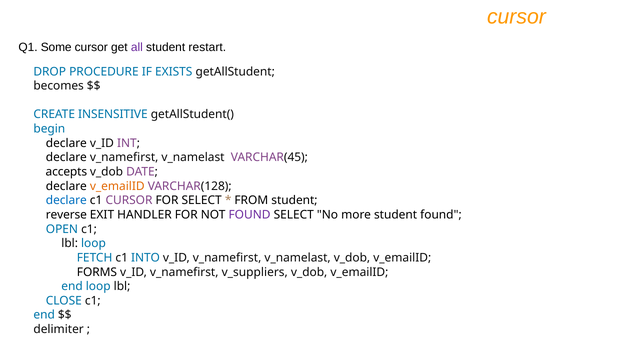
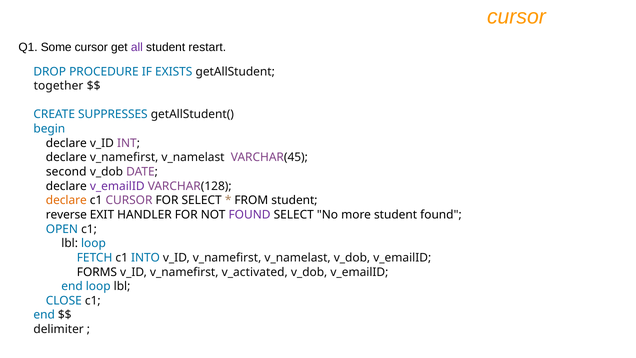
becomes: becomes -> together
INSENSITIVE: INSENSITIVE -> SUPPRESSES
accepts: accepts -> second
v_emailID at (117, 186) colour: orange -> purple
declare at (66, 200) colour: blue -> orange
v_suppliers: v_suppliers -> v_activated
